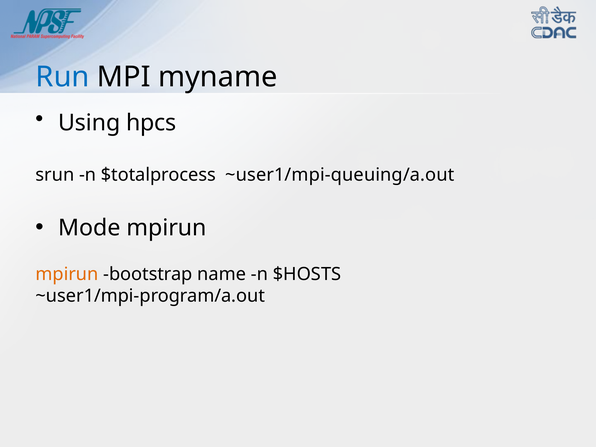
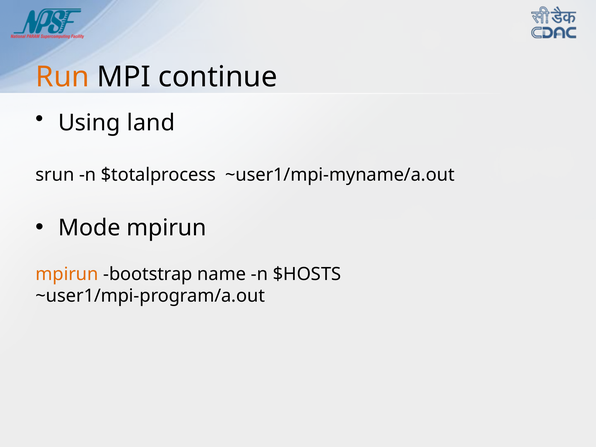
Run colour: blue -> orange
myname: myname -> continue
hpcs: hpcs -> land
~user1/mpi-queuing/a.out: ~user1/mpi-queuing/a.out -> ~user1/mpi-myname/a.out
